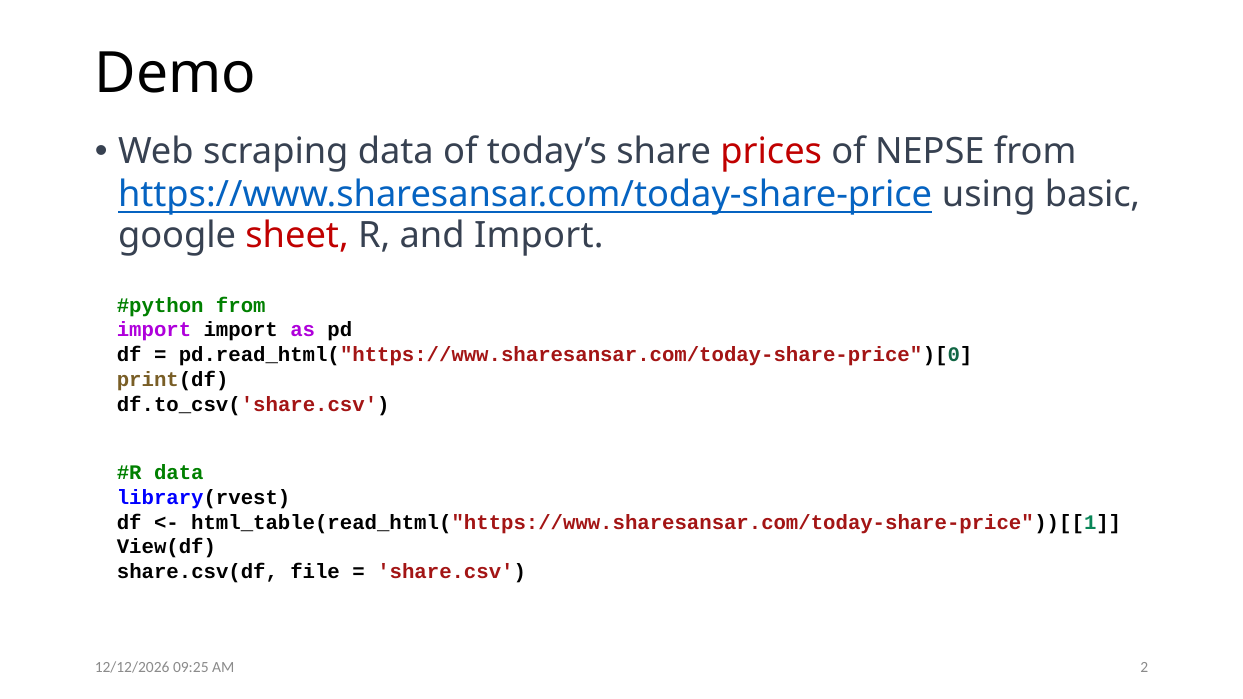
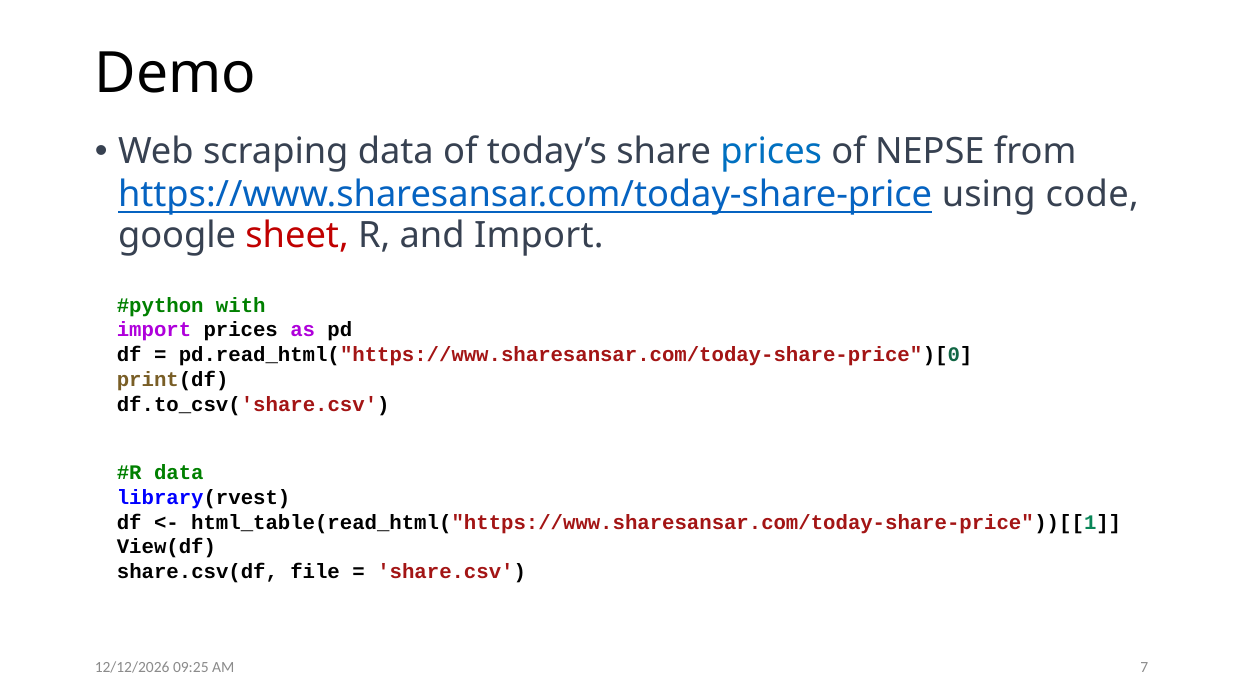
prices at (771, 152) colour: red -> blue
basic: basic -> code
from at (241, 305): from -> with
import import: import -> prices
2: 2 -> 7
